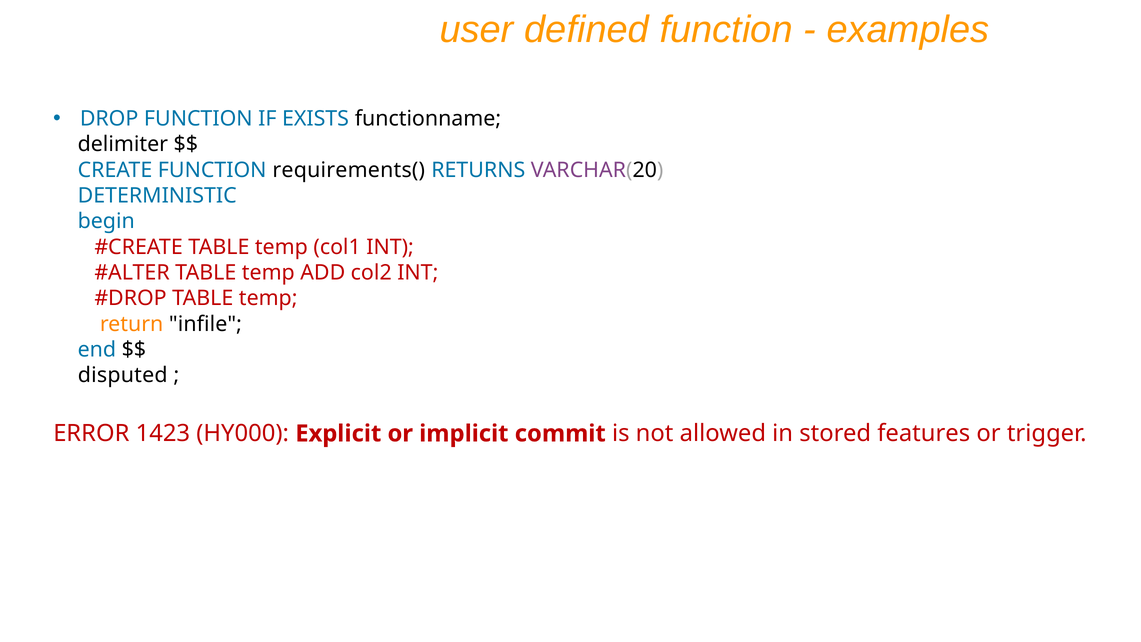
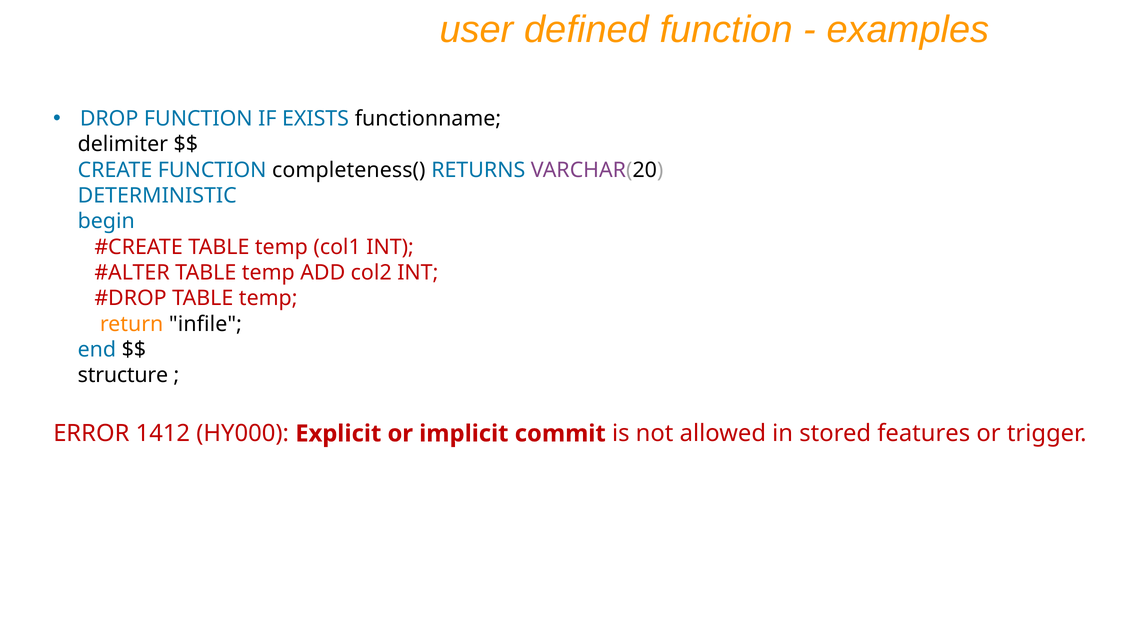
requirements(: requirements( -> completeness(
disputed: disputed -> structure
1423: 1423 -> 1412
